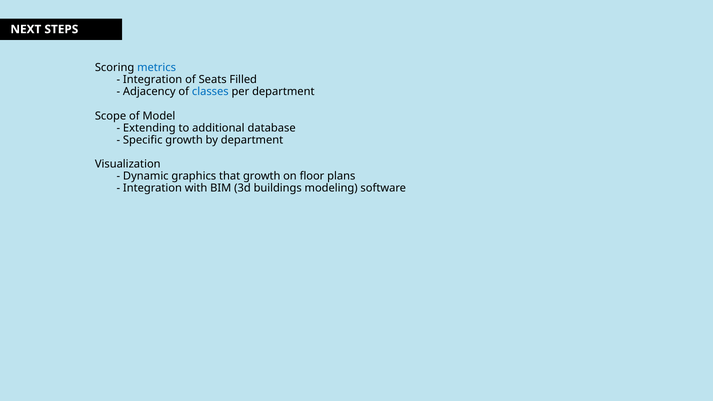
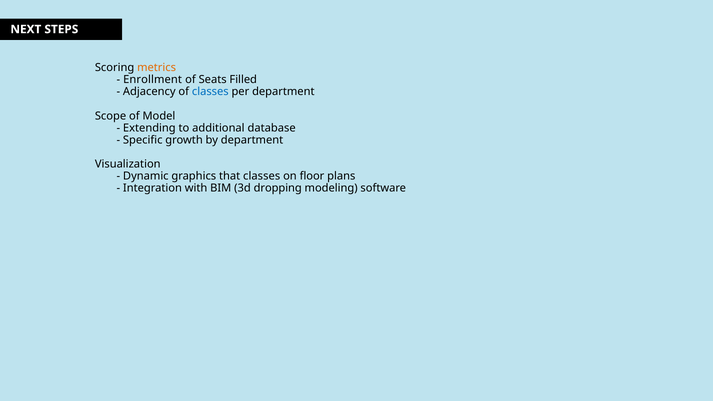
metrics colour: blue -> orange
Integration at (153, 80): Integration -> Enrollment
that growth: growth -> classes
buildings: buildings -> dropping
